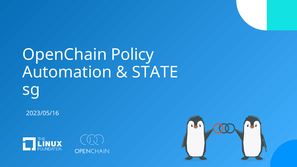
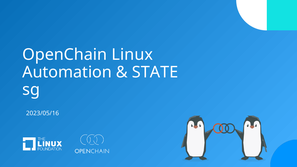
Policy: Policy -> Linux
